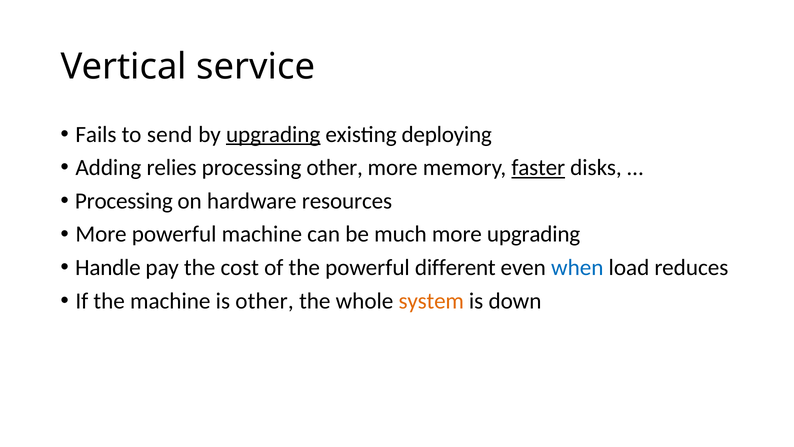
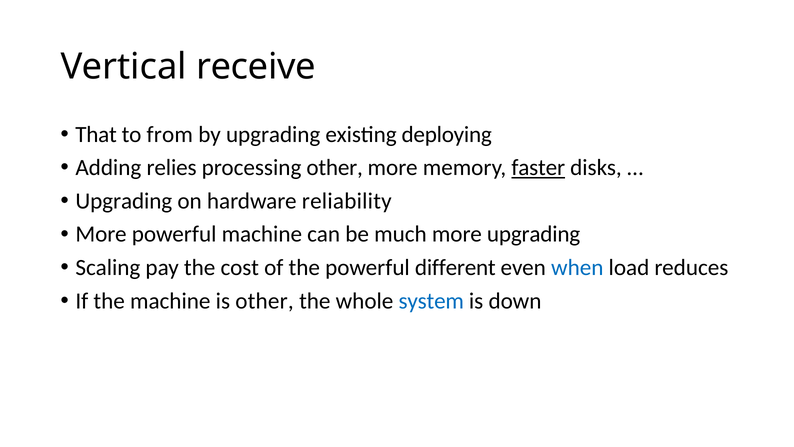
service: service -> receive
Fails: Fails -> That
send: send -> from
upgrading at (273, 134) underline: present -> none
Processing at (124, 201): Processing -> Upgrading
resources: resources -> reliability
Handle: Handle -> Scaling
system colour: orange -> blue
